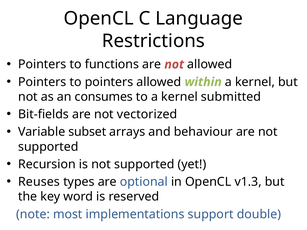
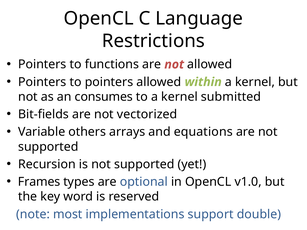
subset: subset -> others
behaviour: behaviour -> equations
Reuses: Reuses -> Frames
v1.3: v1.3 -> v1.0
